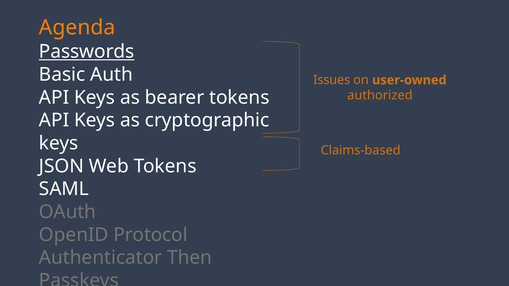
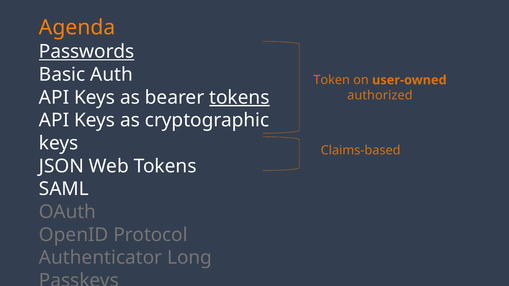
Issues: Issues -> Token
tokens at (239, 98) underline: none -> present
Then: Then -> Long
